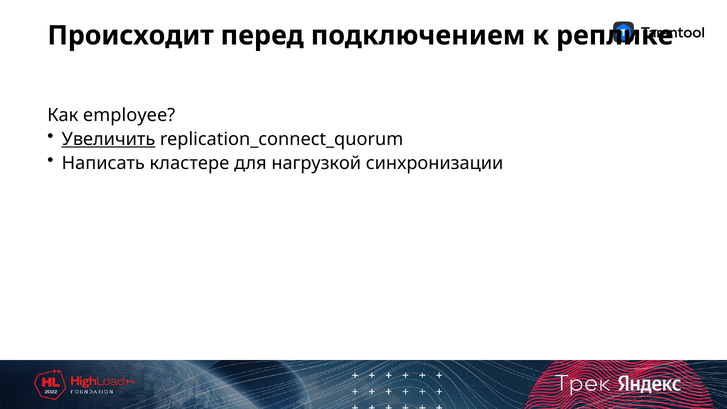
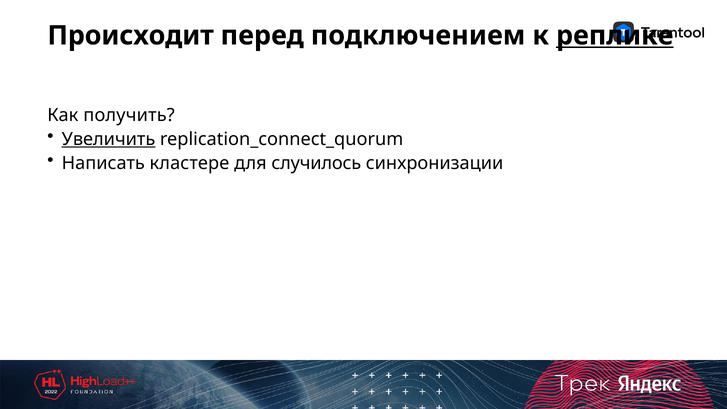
реплике underline: none -> present
employee: employee -> получить
нагрузкой: нагрузкой -> случилось
